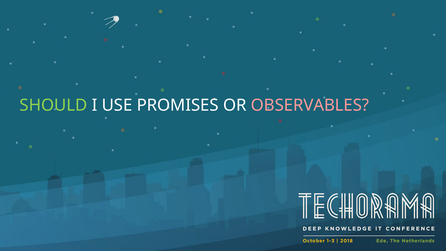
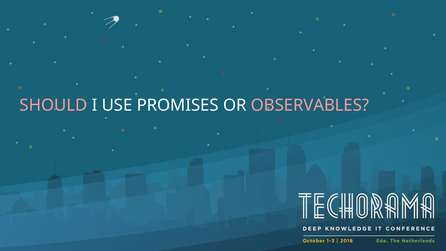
SHOULD colour: light green -> pink
